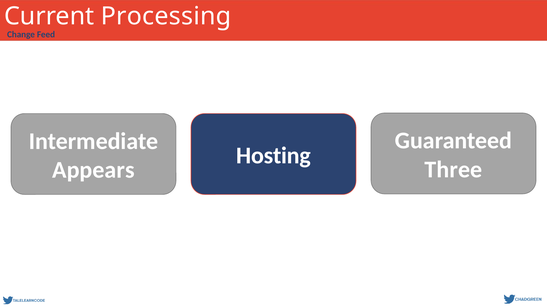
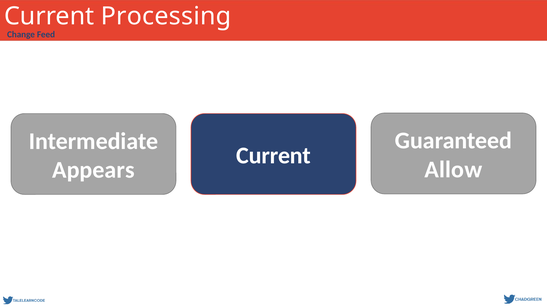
Hosting at (274, 156): Hosting -> Current
Three: Three -> Allow
